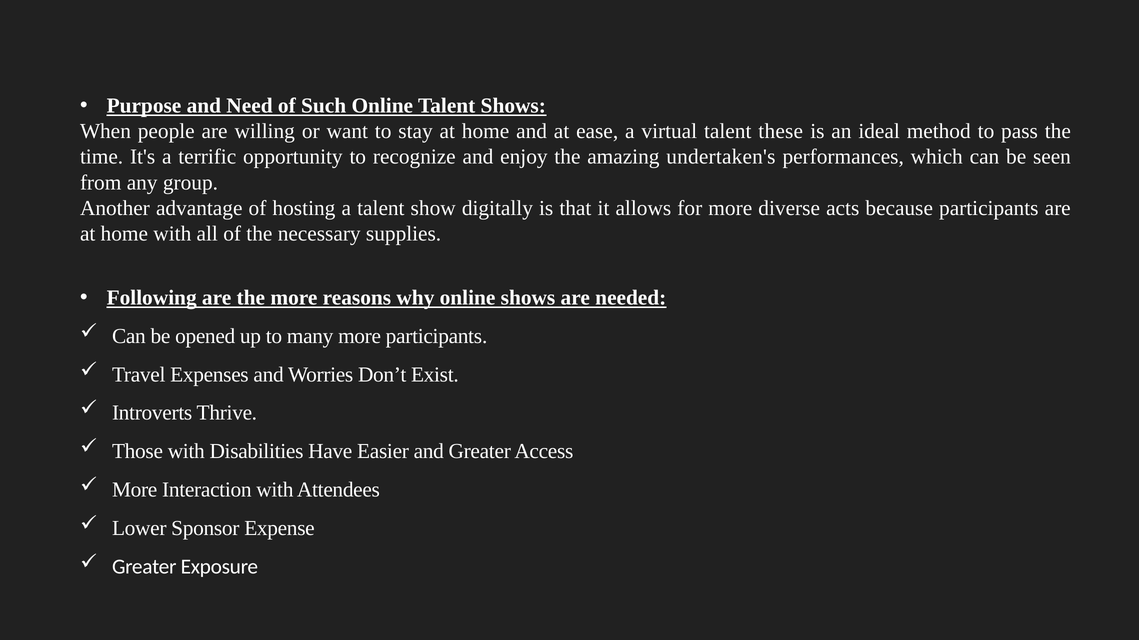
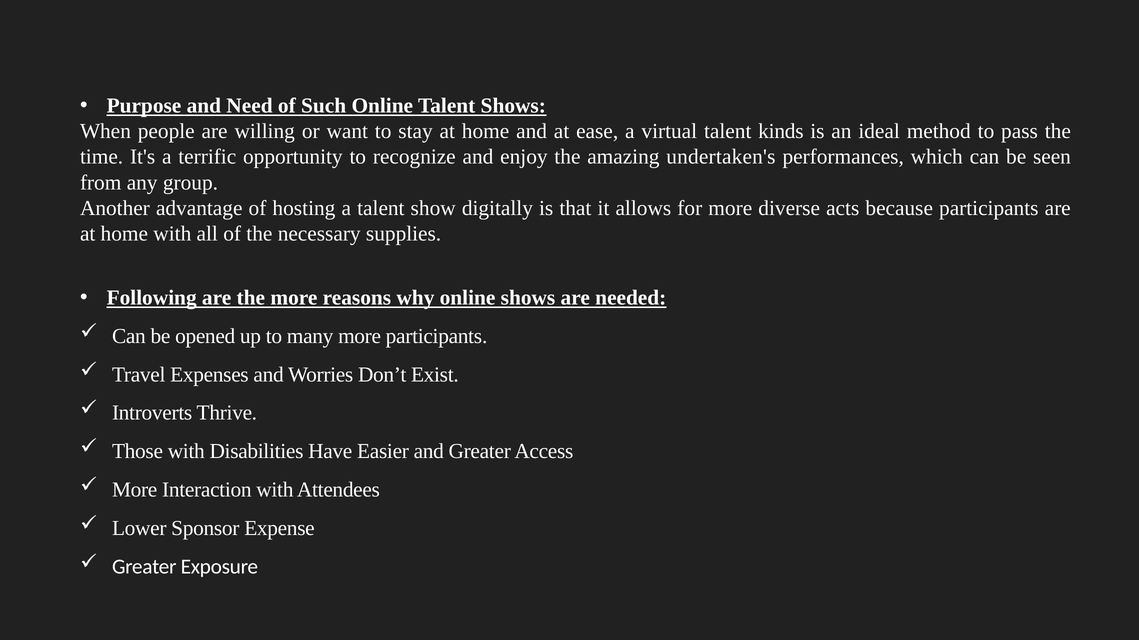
these: these -> kinds
